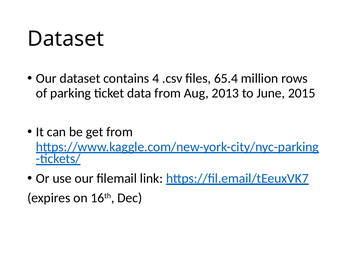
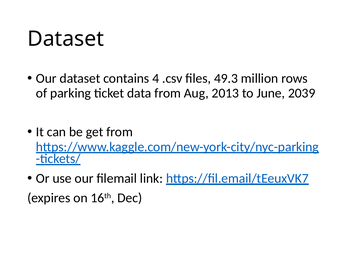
65.4: 65.4 -> 49.3
2015: 2015 -> 2039
